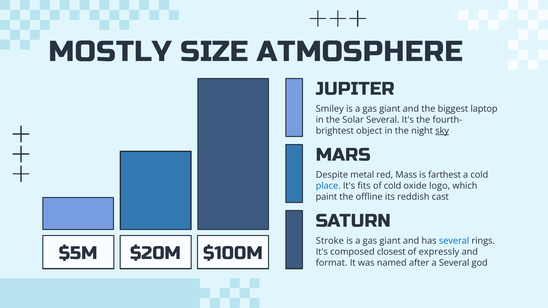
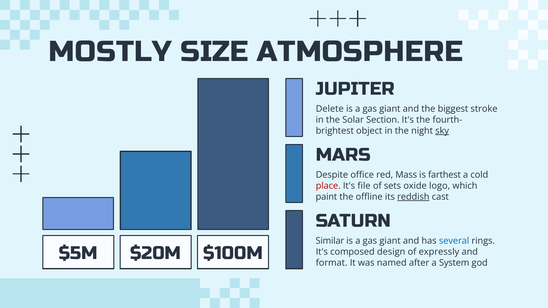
Smiley: Smiley -> Delete
laptop: laptop -> stroke
Solar Several: Several -> Section
metal: metal -> office
place colour: blue -> red
fits: fits -> file
of cold: cold -> sets
reddish underline: none -> present
Stroke: Stroke -> Similar
closest: closest -> design
a Several: Several -> System
